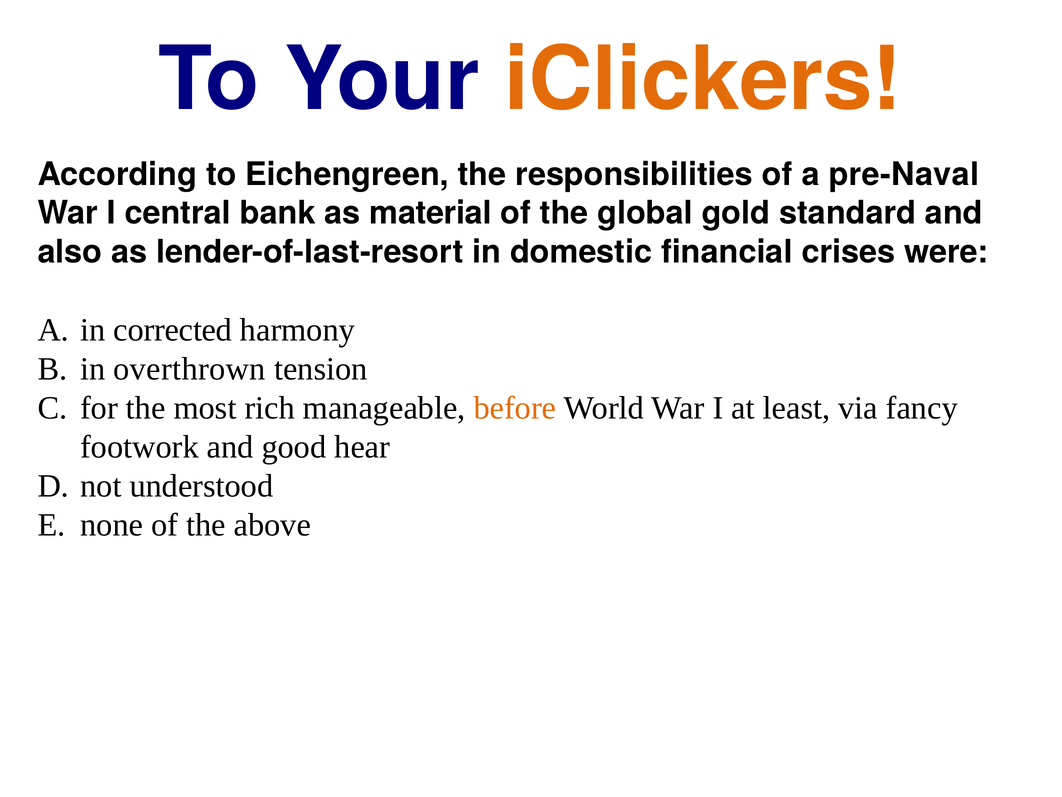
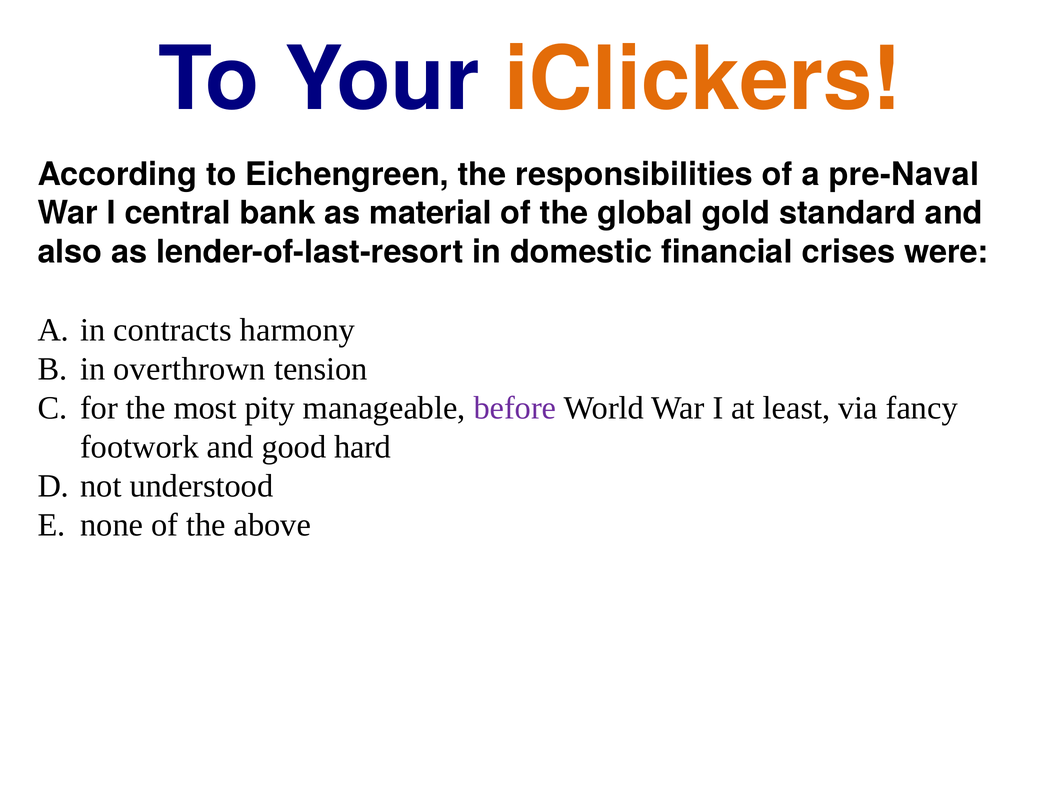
corrected: corrected -> contracts
rich: rich -> pity
before colour: orange -> purple
hear: hear -> hard
